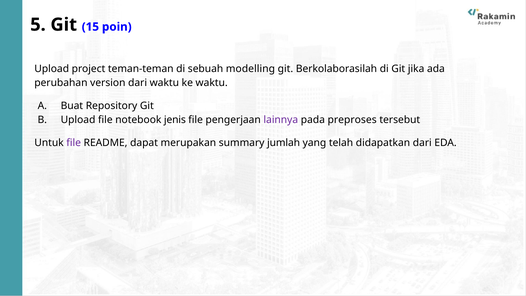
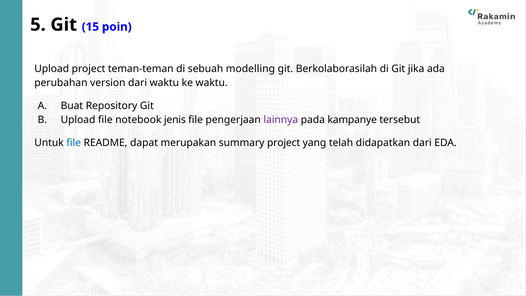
preproses: preproses -> kampanye
ﬁle at (74, 143) colour: purple -> blue
summary jumlah: jumlah -> project
